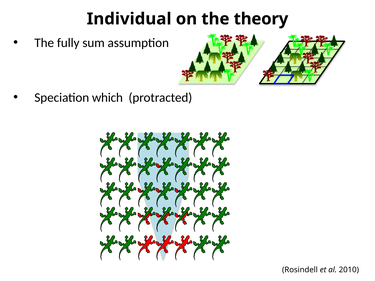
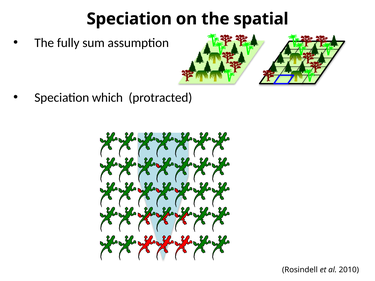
Individual at (129, 19): Individual -> Speciation
theory: theory -> spatial
